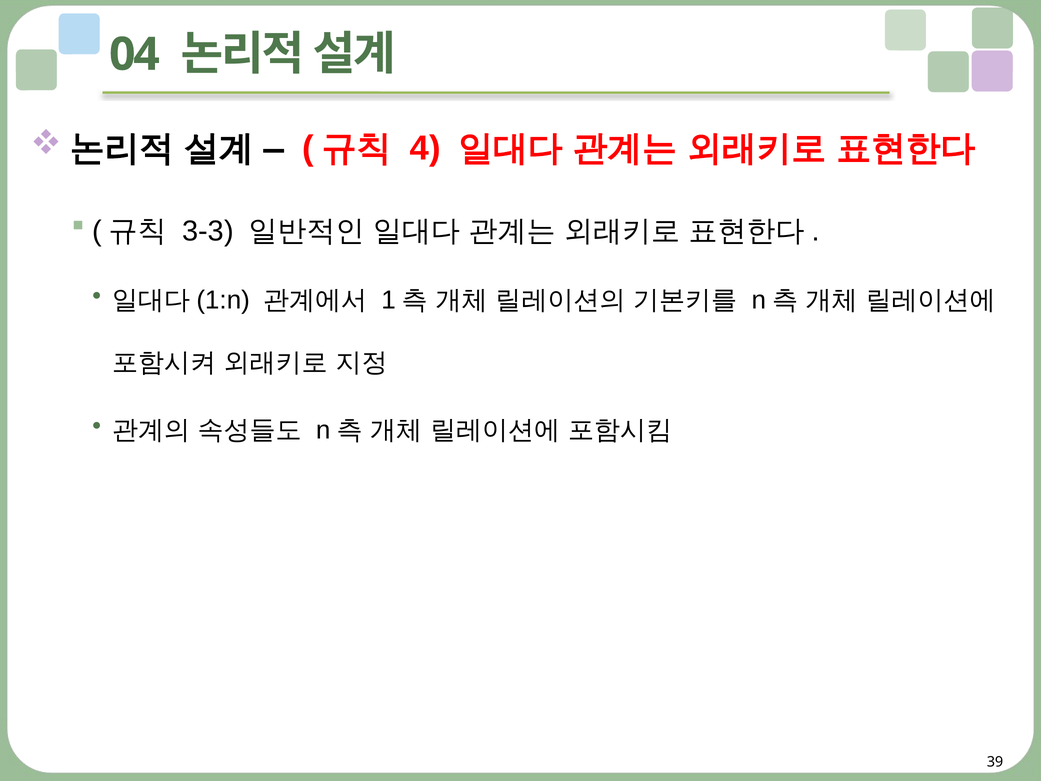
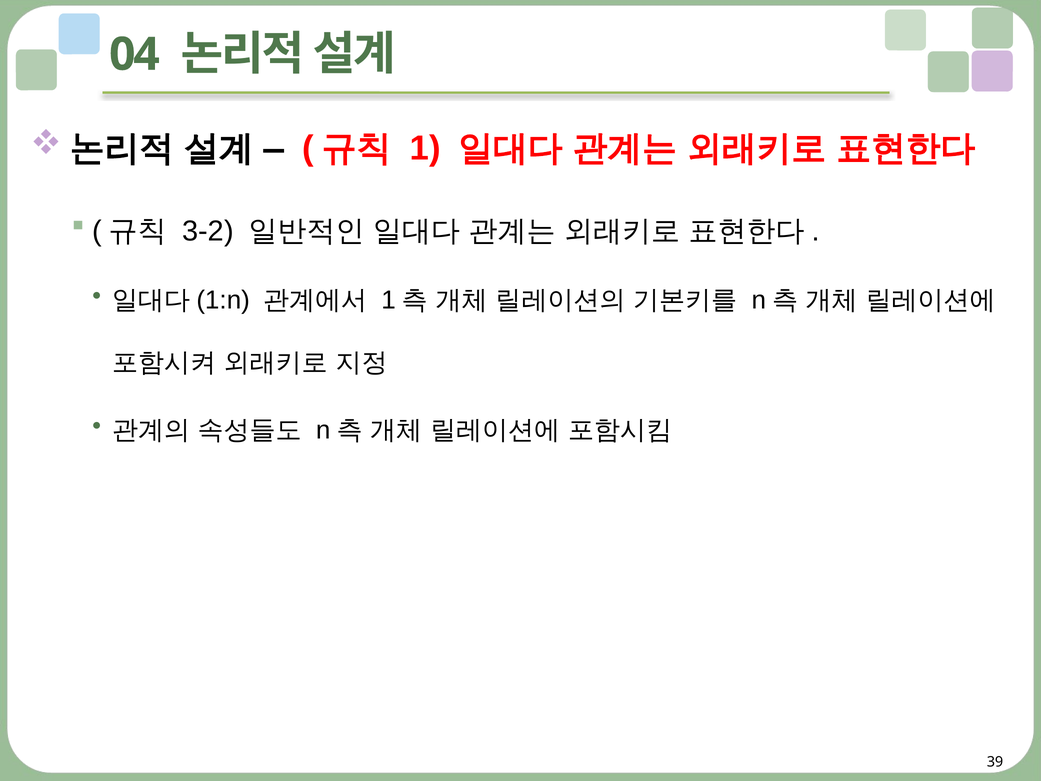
4: 4 -> 1
3-3: 3-3 -> 3-2
